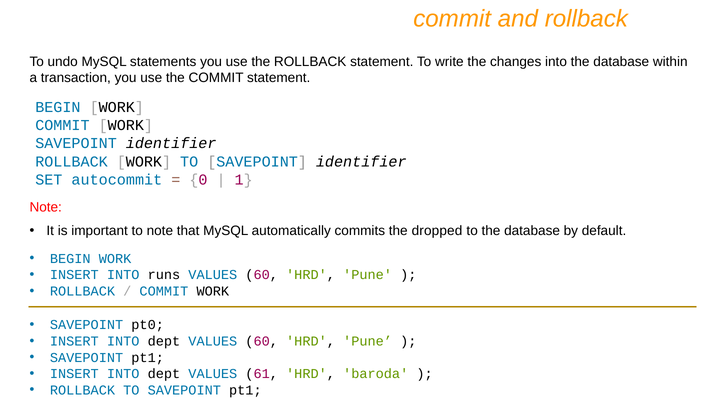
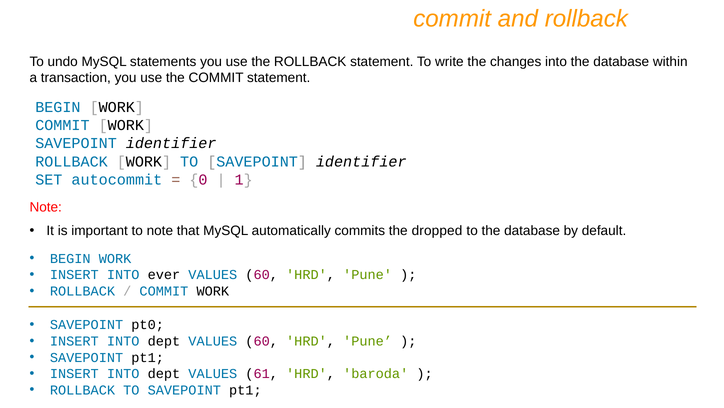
runs: runs -> ever
